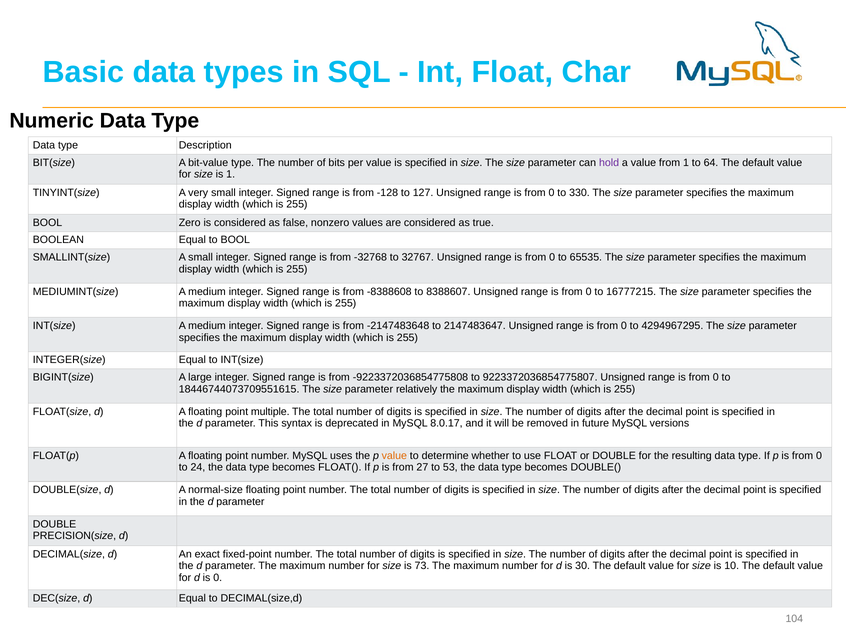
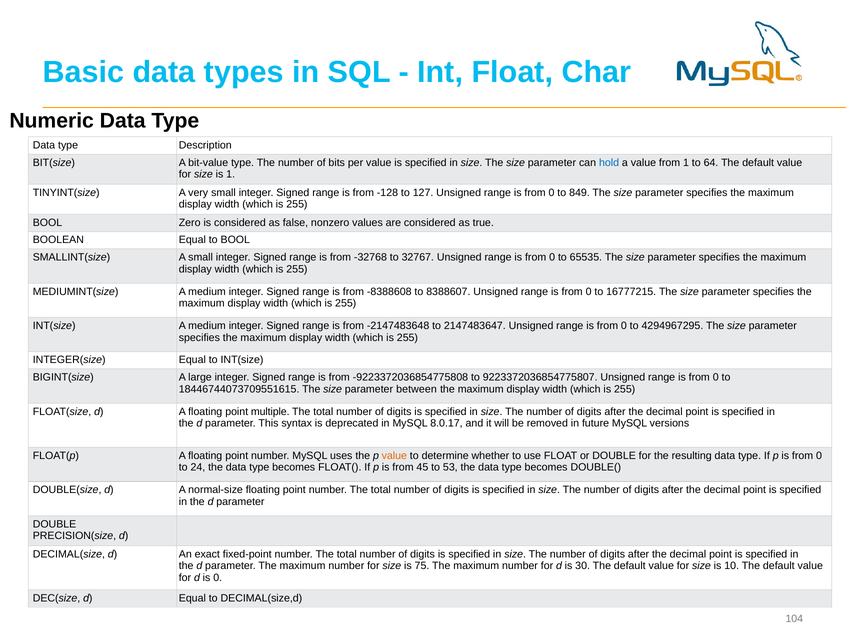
hold colour: purple -> blue
330: 330 -> 849
relatively: relatively -> between
27: 27 -> 45
73: 73 -> 75
